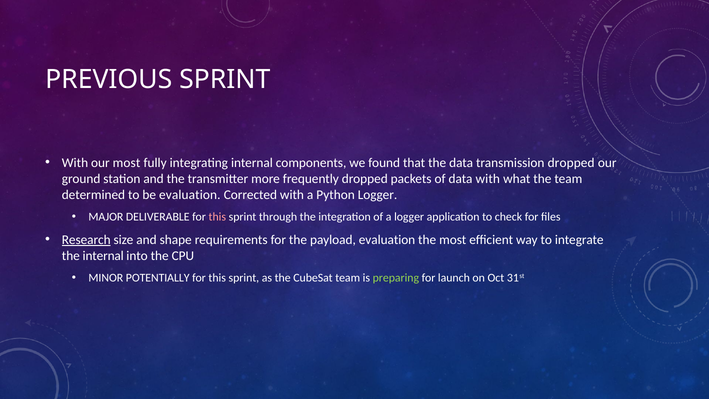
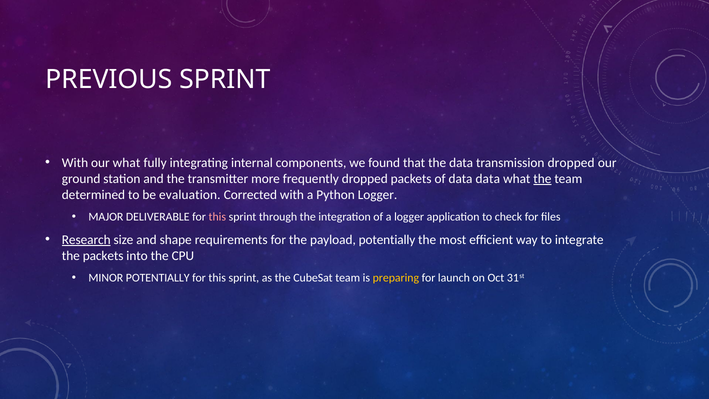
our most: most -> what
data with: with -> data
the at (542, 179) underline: none -> present
payload evaluation: evaluation -> potentially
the internal: internal -> packets
preparing colour: light green -> yellow
